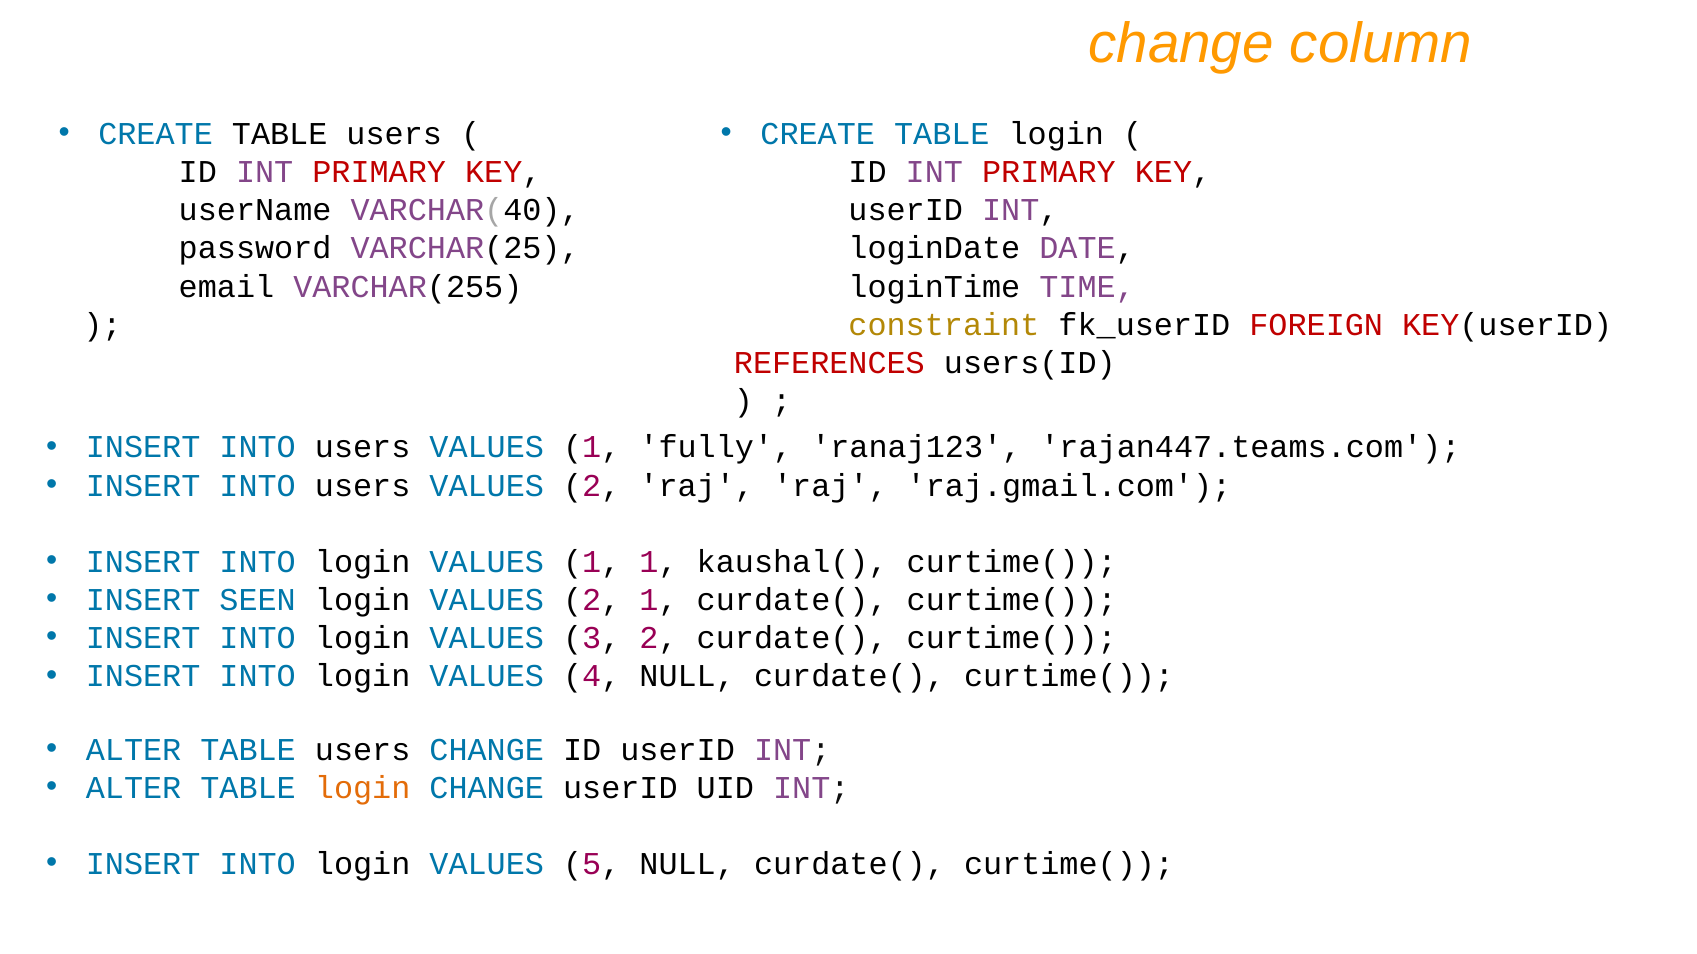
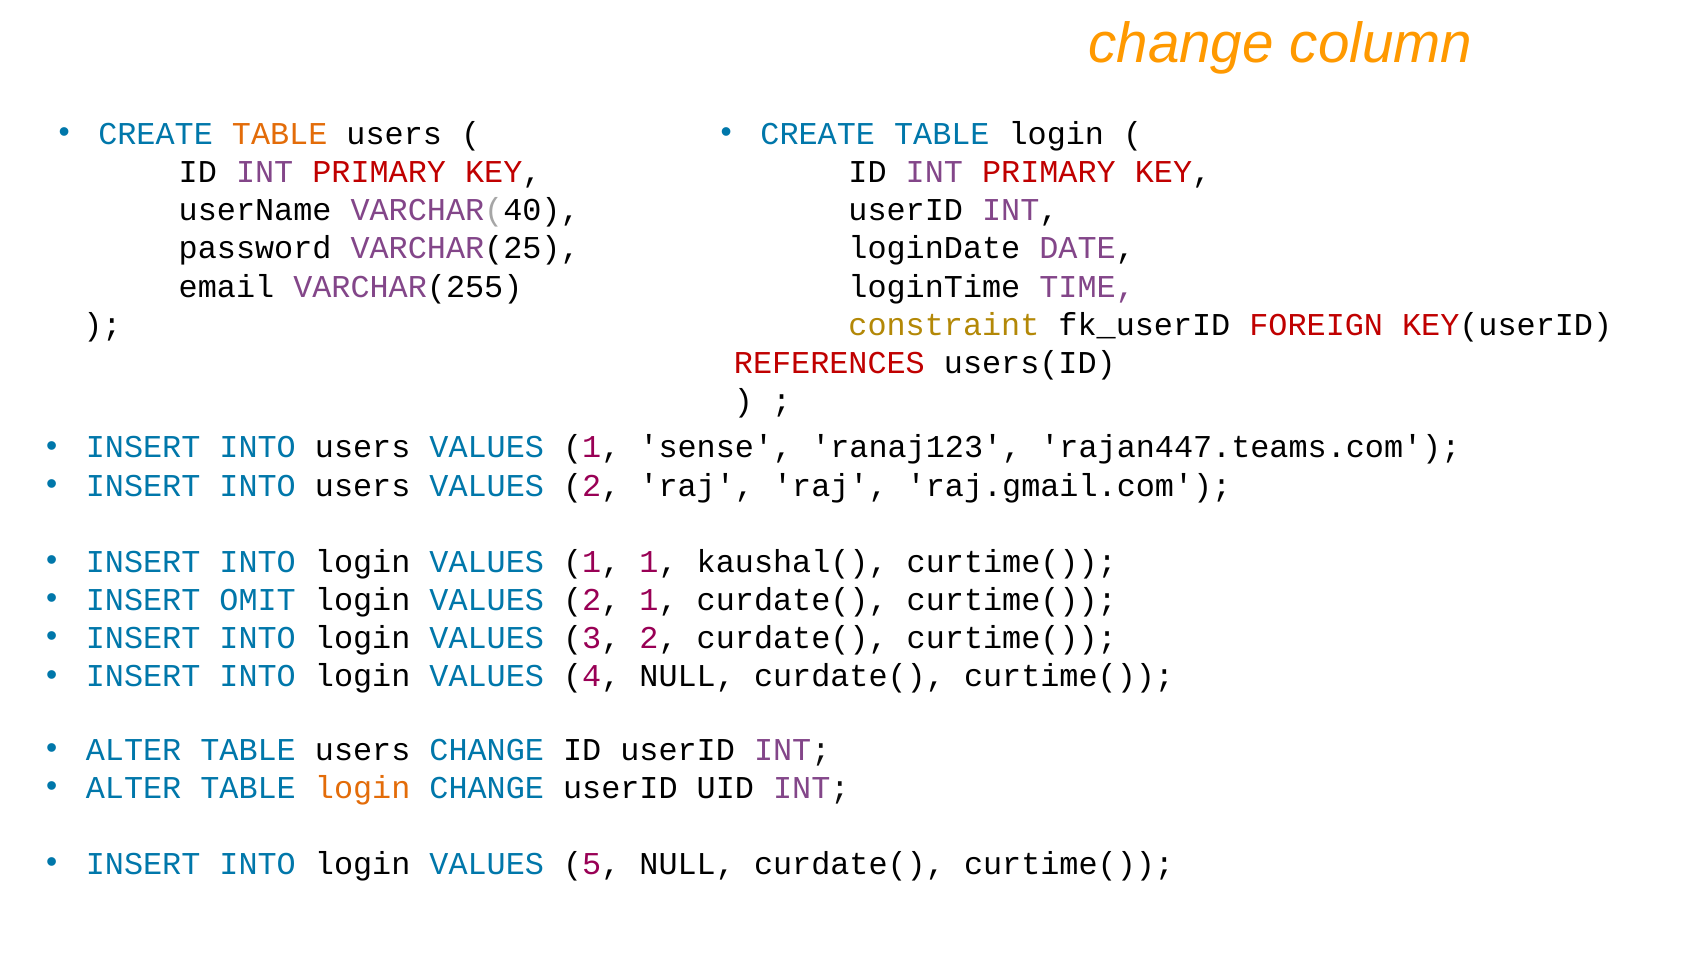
TABLE at (280, 134) colour: black -> orange
fully: fully -> sense
SEEN: SEEN -> OMIT
